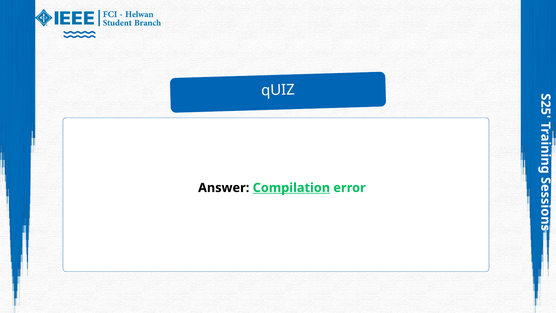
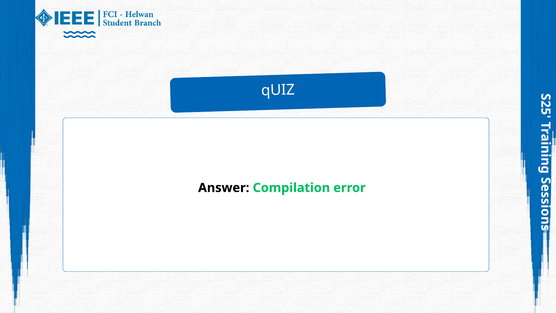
Compilation underline: present -> none
